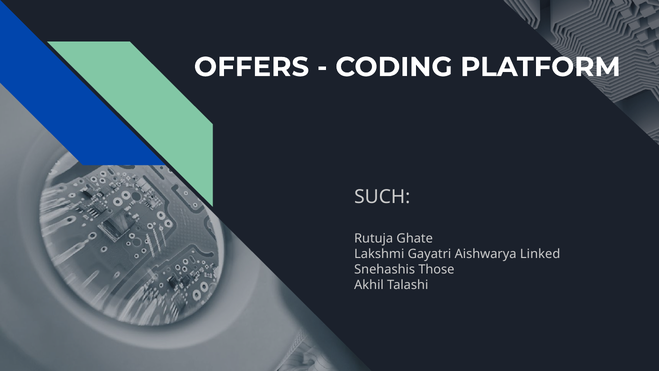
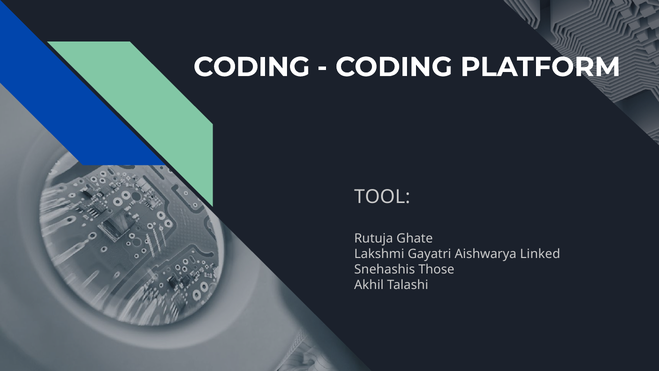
OFFERS at (252, 67): OFFERS -> CODING
SUCH: SUCH -> TOOL
